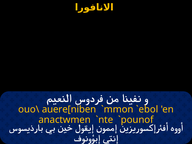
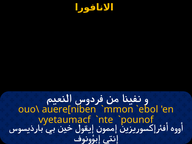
anactwmen: anactwmen -> vyetaumacf
